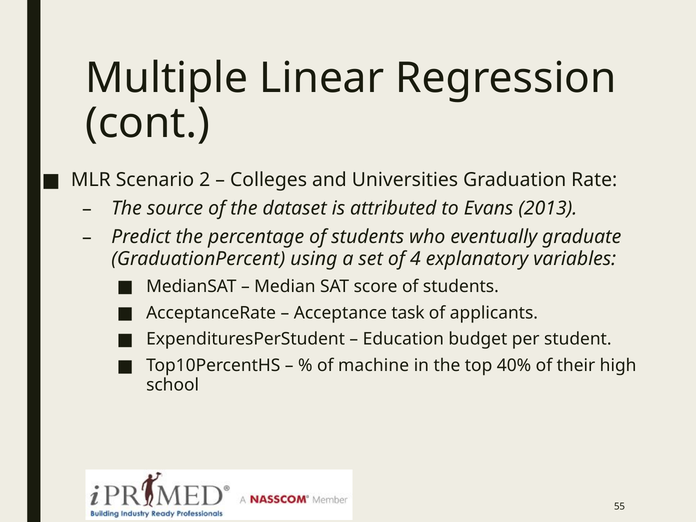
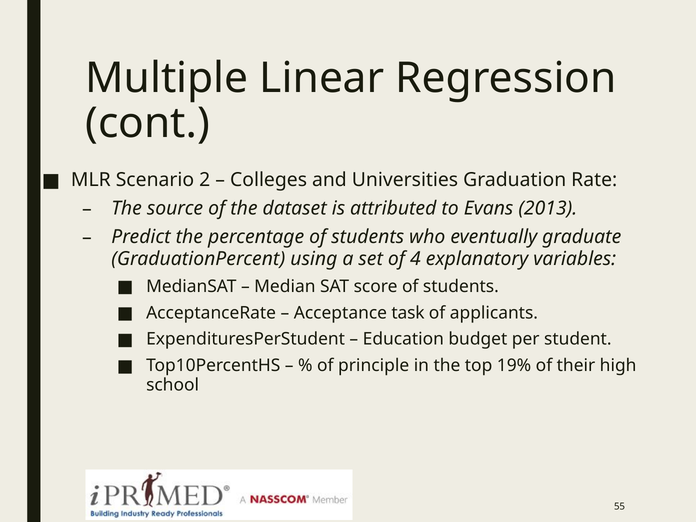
machine: machine -> principle
40%: 40% -> 19%
